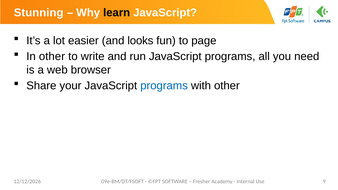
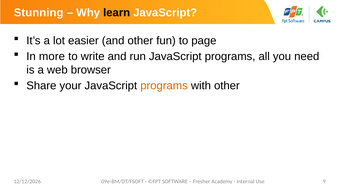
and looks: looks -> other
In other: other -> more
programs at (164, 86) colour: blue -> orange
